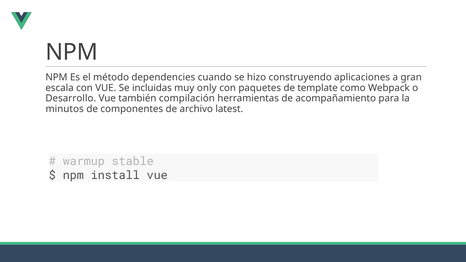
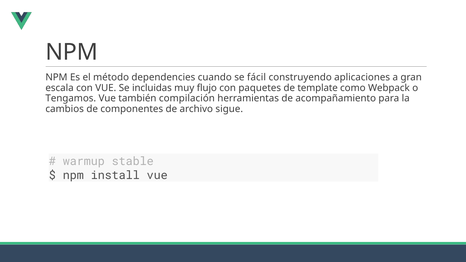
hizo: hizo -> fácil
only: only -> flujo
Desarrollo: Desarrollo -> Tengamos
minutos: minutos -> cambios
latest: latest -> sigue
